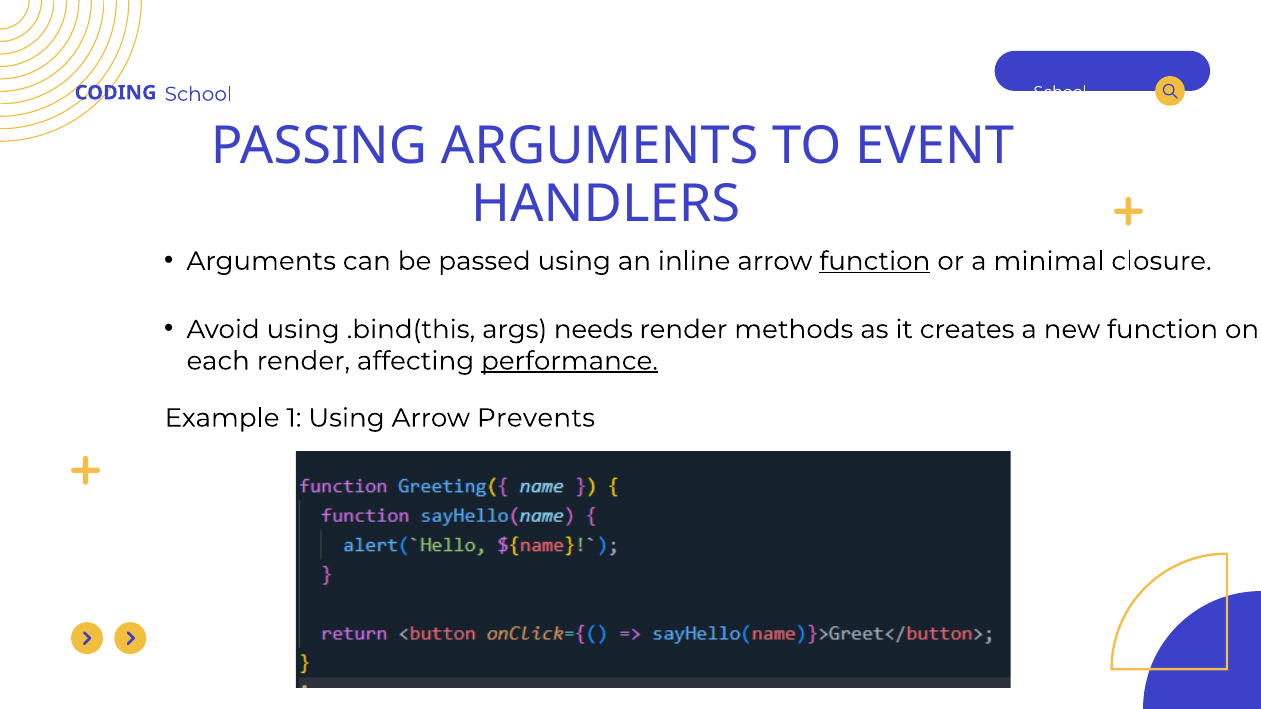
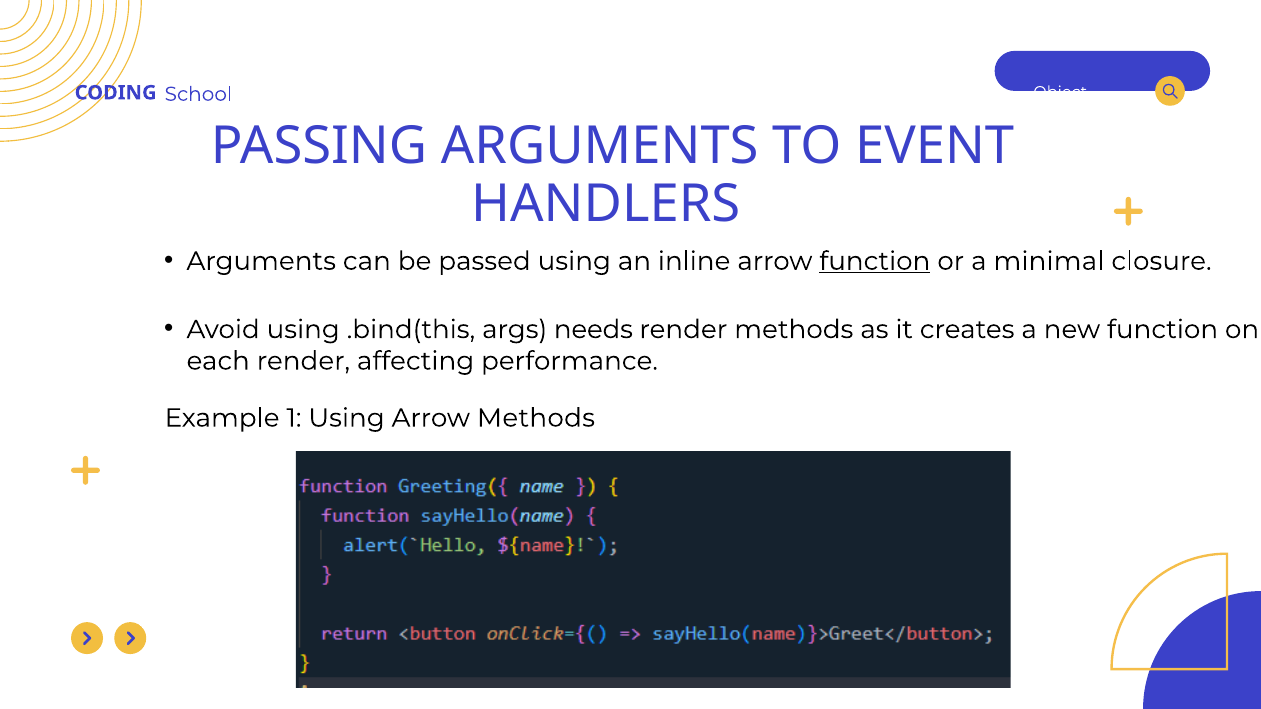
School at (1060, 92): School -> Object
performance underline: present -> none
Arrow Prevents: Prevents -> Methods
